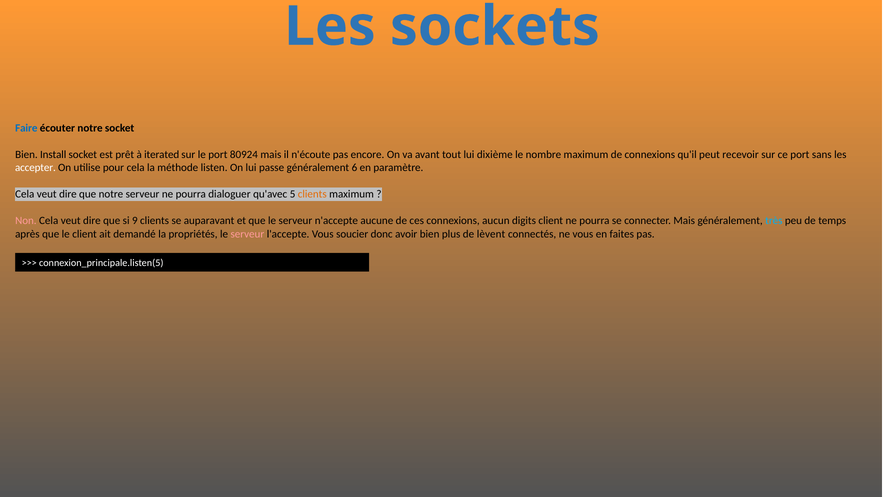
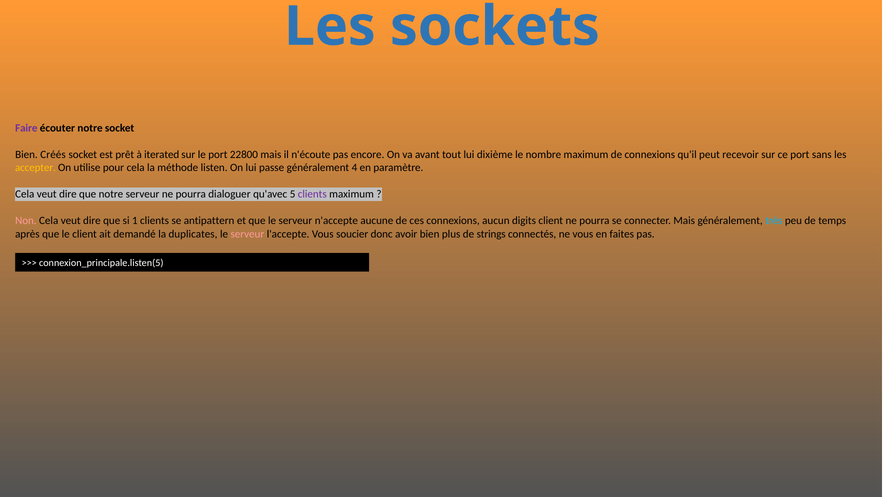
Faire colour: blue -> purple
Install: Install -> Créés
80924: 80924 -> 22800
accepter colour: white -> yellow
6: 6 -> 4
clients at (312, 194) colour: orange -> purple
9: 9 -> 1
auparavant: auparavant -> antipattern
propriétés: propriétés -> duplicates
lèvent: lèvent -> strings
